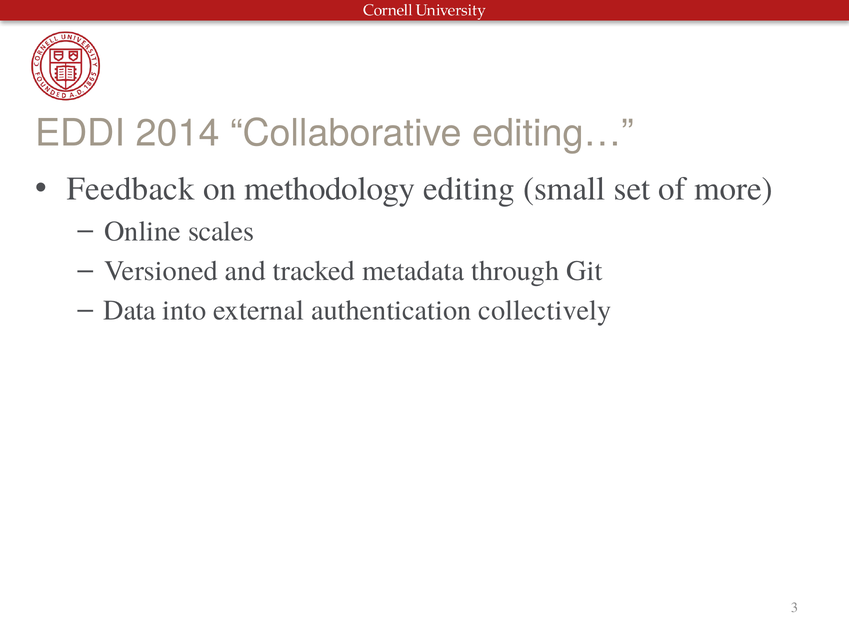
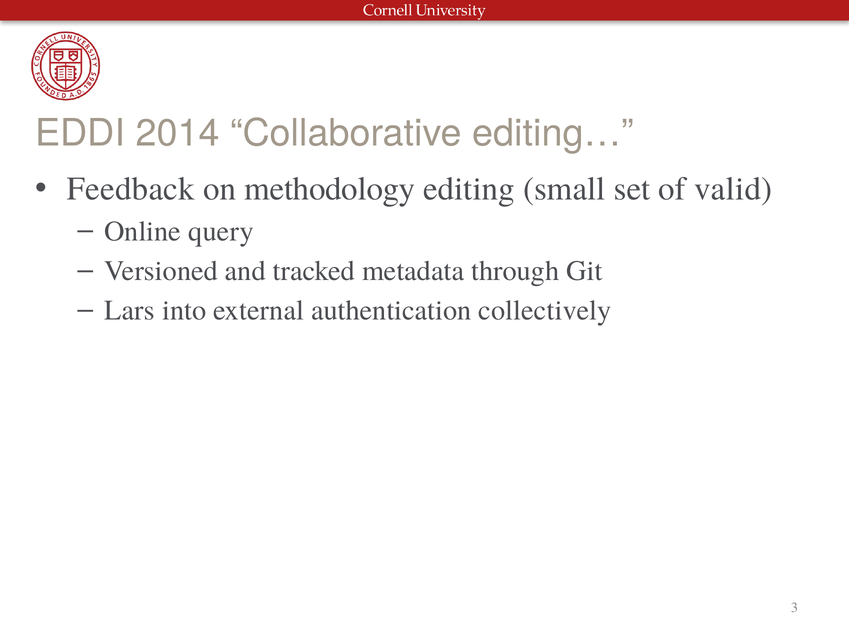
more: more -> valid
scales: scales -> query
Data: Data -> Lars
